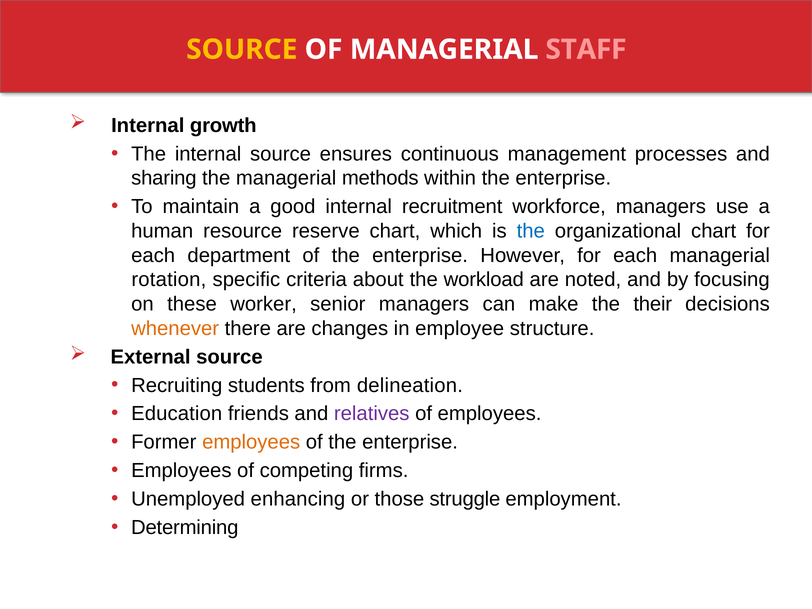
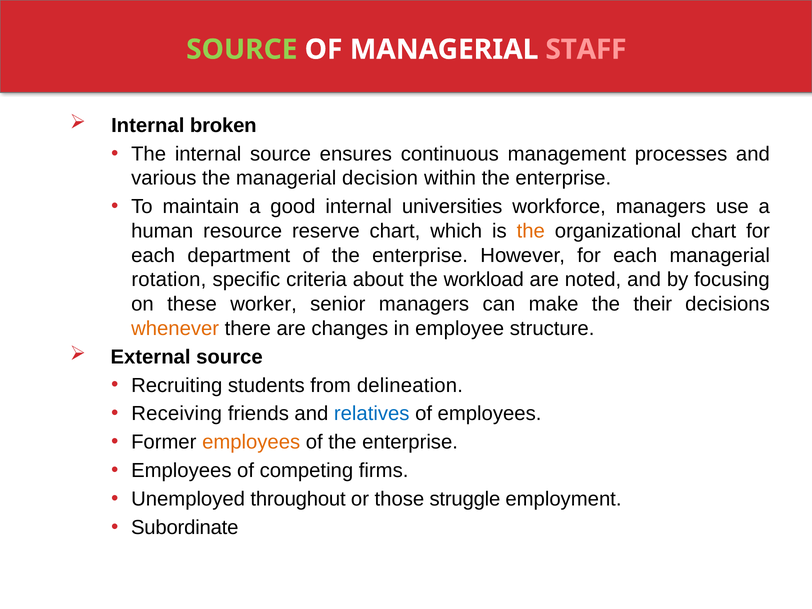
SOURCE at (242, 49) colour: yellow -> light green
growth: growth -> broken
sharing: sharing -> various
methods: methods -> decision
recruitment: recruitment -> universities
the at (531, 231) colour: blue -> orange
Education: Education -> Receiving
relatives colour: purple -> blue
enhancing: enhancing -> throughout
Determining: Determining -> Subordinate
